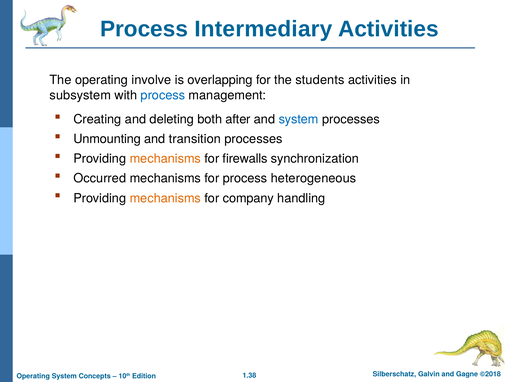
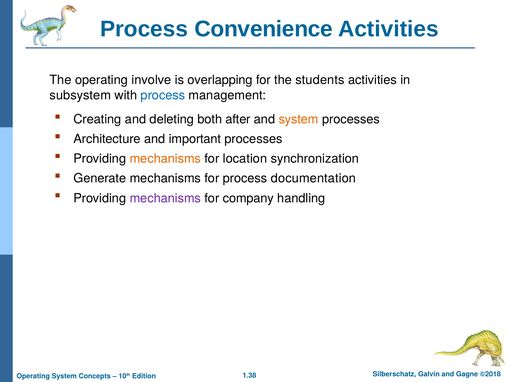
Intermediary: Intermediary -> Convenience
system at (299, 119) colour: blue -> orange
Unmounting: Unmounting -> Architecture
transition: transition -> important
firewalls: firewalls -> location
Occurred: Occurred -> Generate
heterogeneous: heterogeneous -> documentation
mechanisms at (165, 198) colour: orange -> purple
